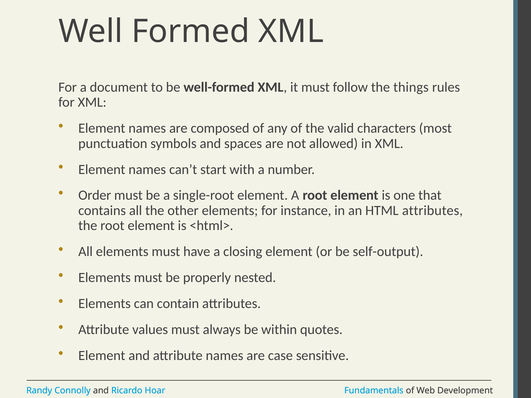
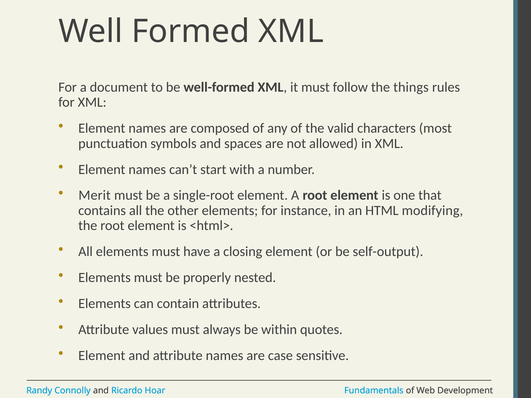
Order: Order -> Merit
HTML attributes: attributes -> modifying
